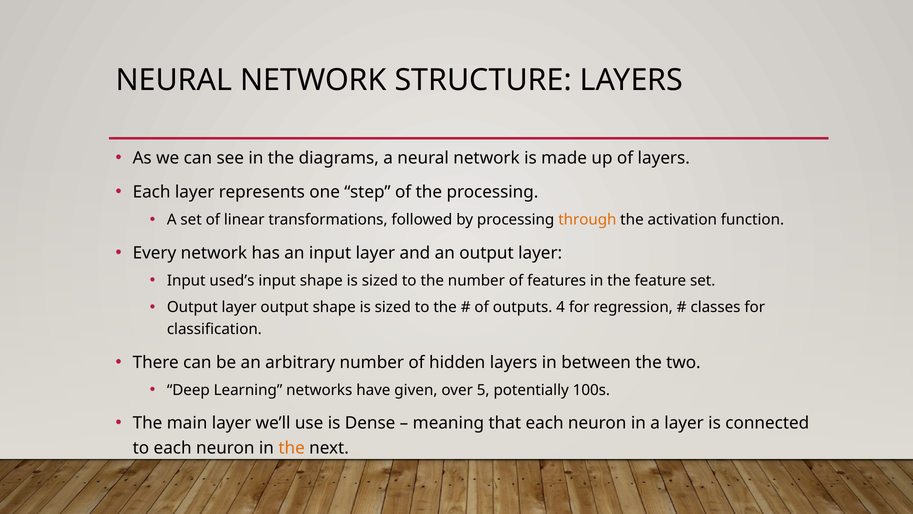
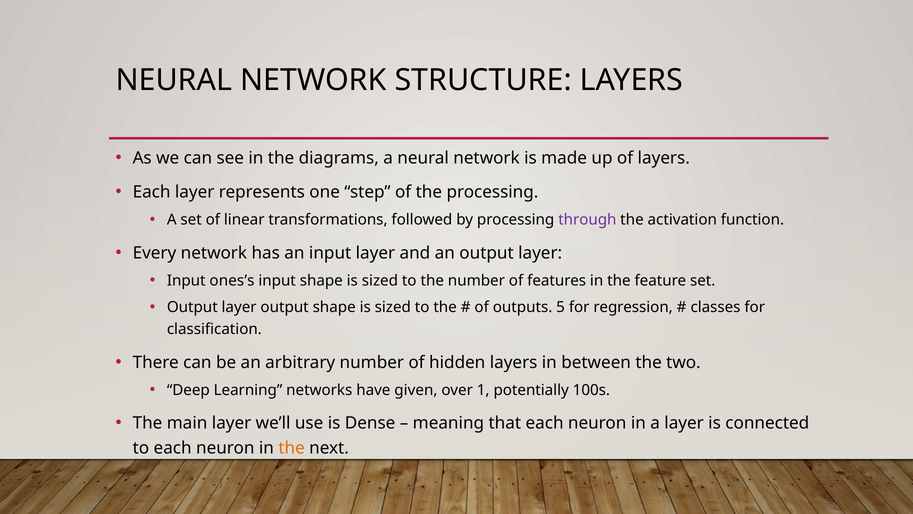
through colour: orange -> purple
used’s: used’s -> ones’s
4: 4 -> 5
5: 5 -> 1
